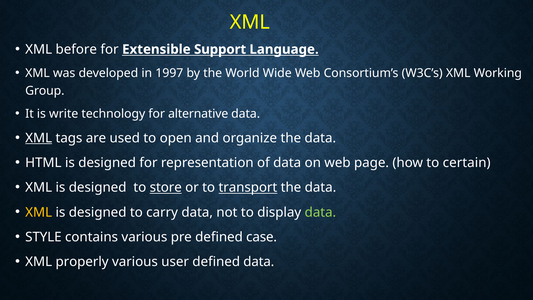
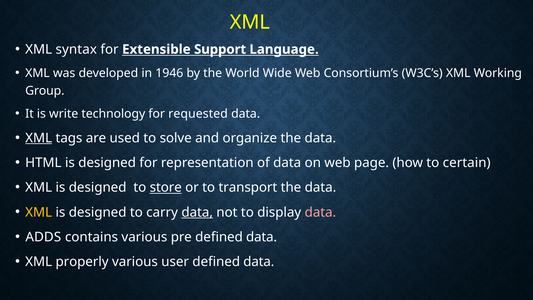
before: before -> syntax
1997: 1997 -> 1946
alternative: alternative -> requested
open: open -> solve
transport underline: present -> none
data at (197, 212) underline: none -> present
data at (320, 212) colour: light green -> pink
STYLE: STYLE -> ADDS
pre defined case: case -> data
